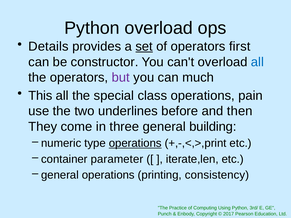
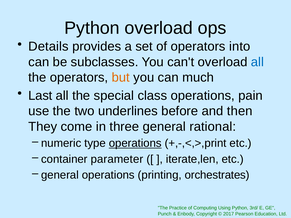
set underline: present -> none
first: first -> into
constructor: constructor -> subclasses
but colour: purple -> orange
This: This -> Last
building: building -> rational
consistency: consistency -> orchestrates
